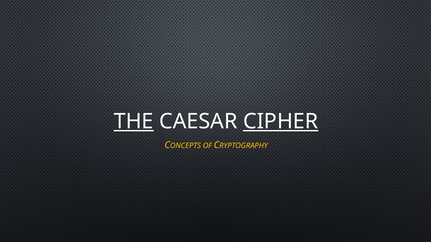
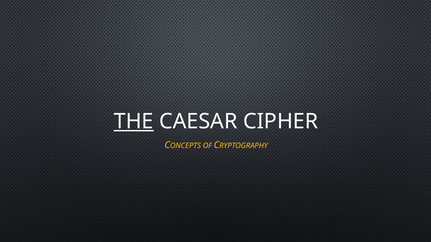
CIPHER underline: present -> none
